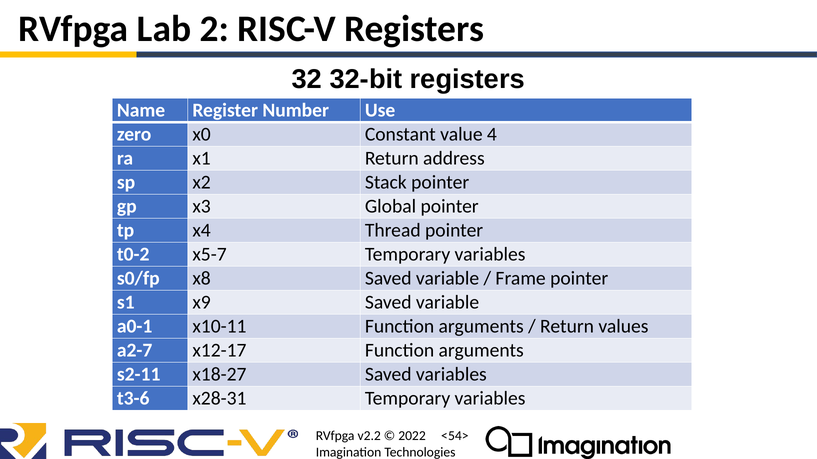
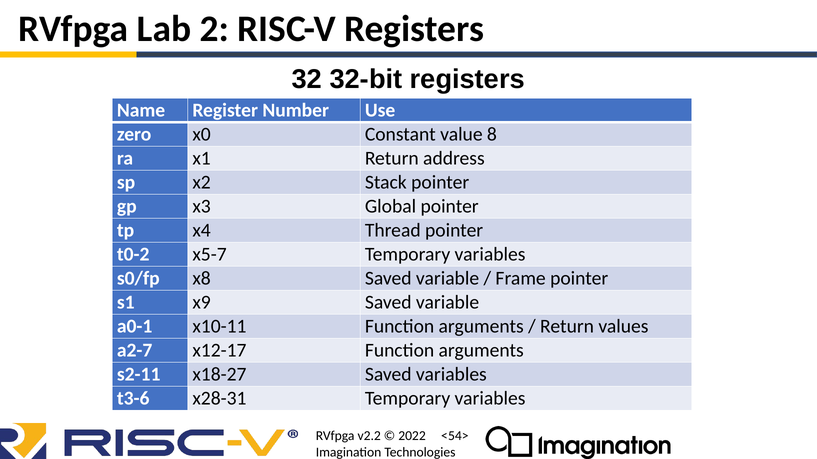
4: 4 -> 8
